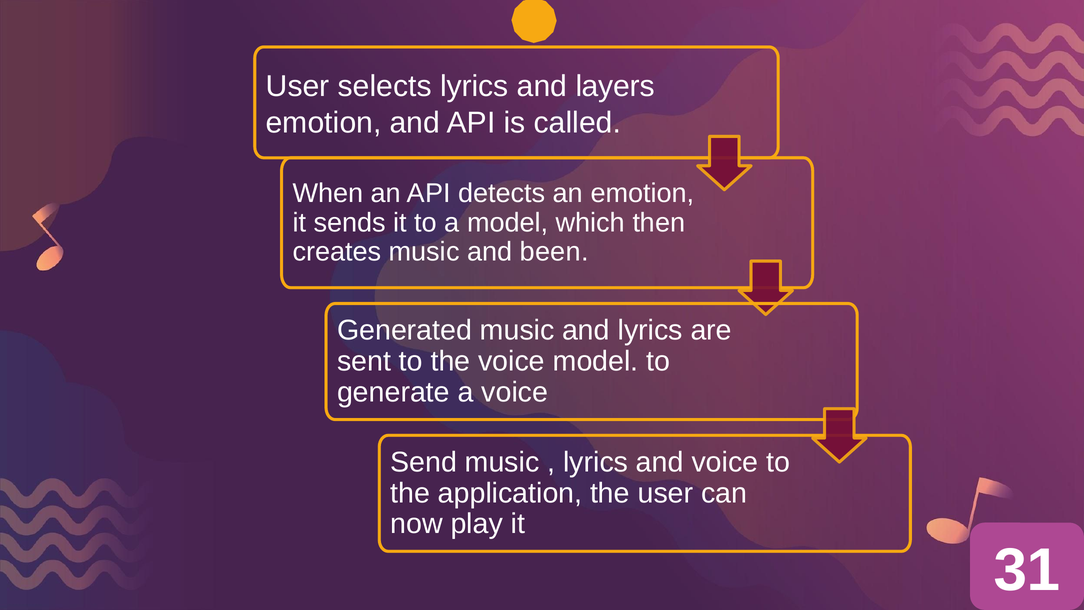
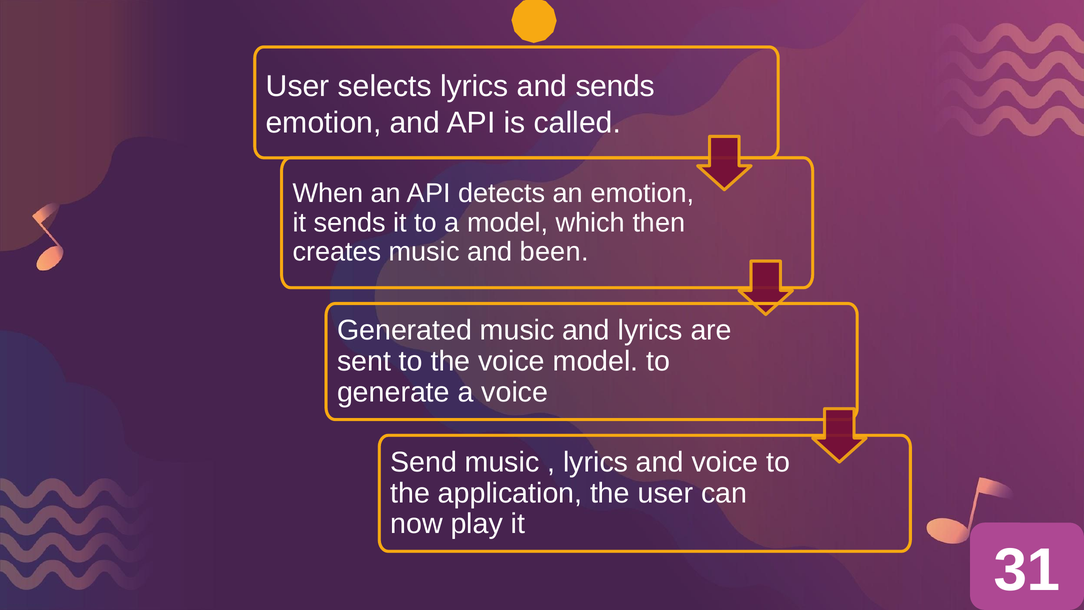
and layers: layers -> sends
